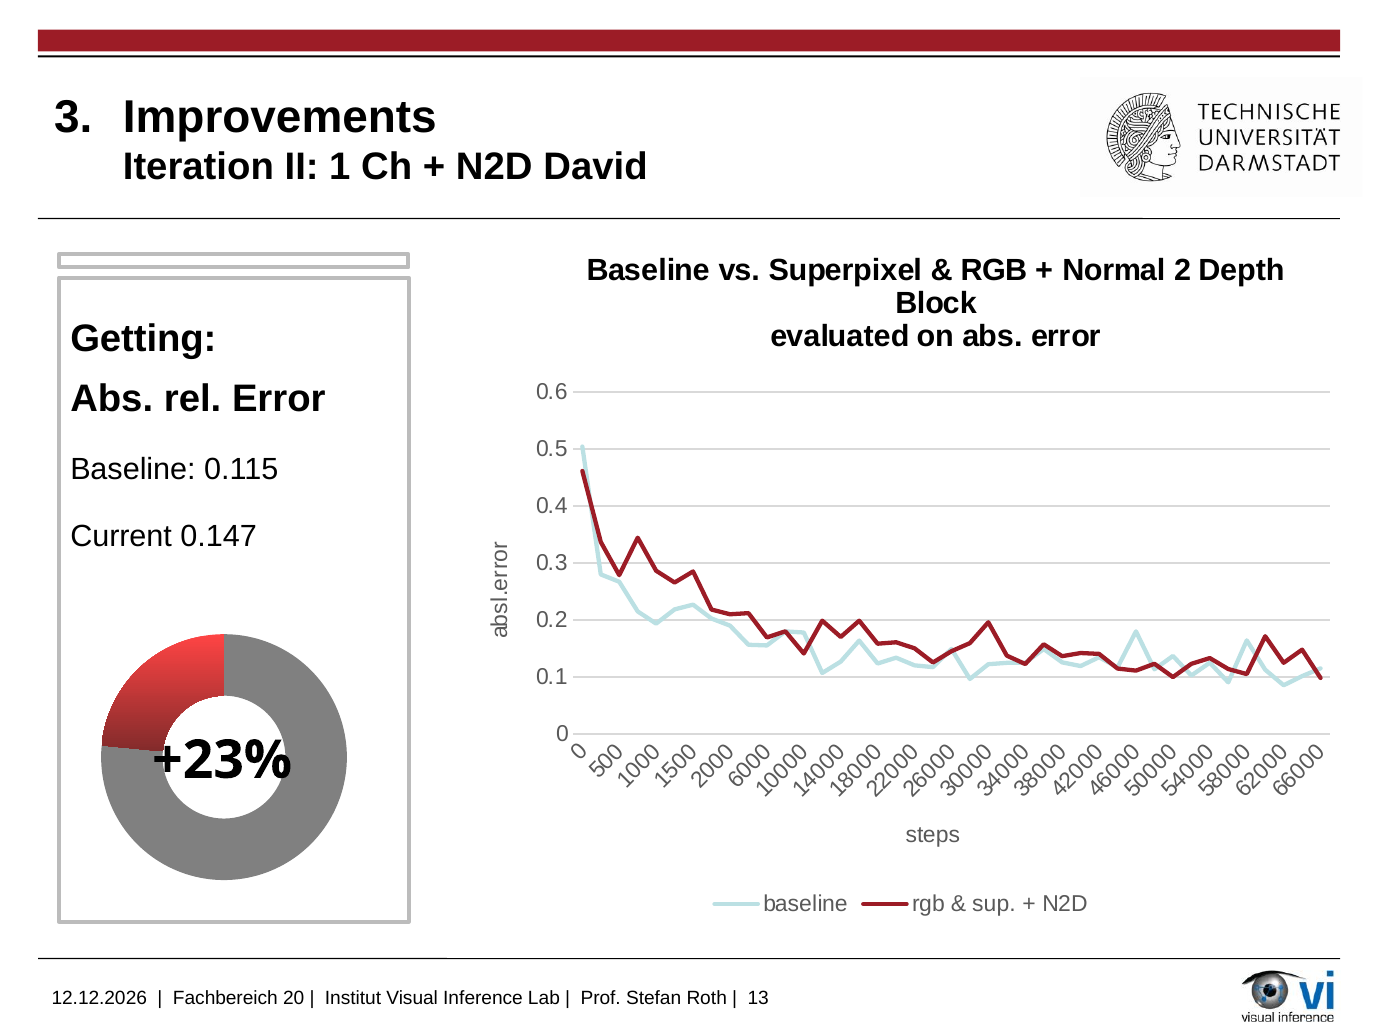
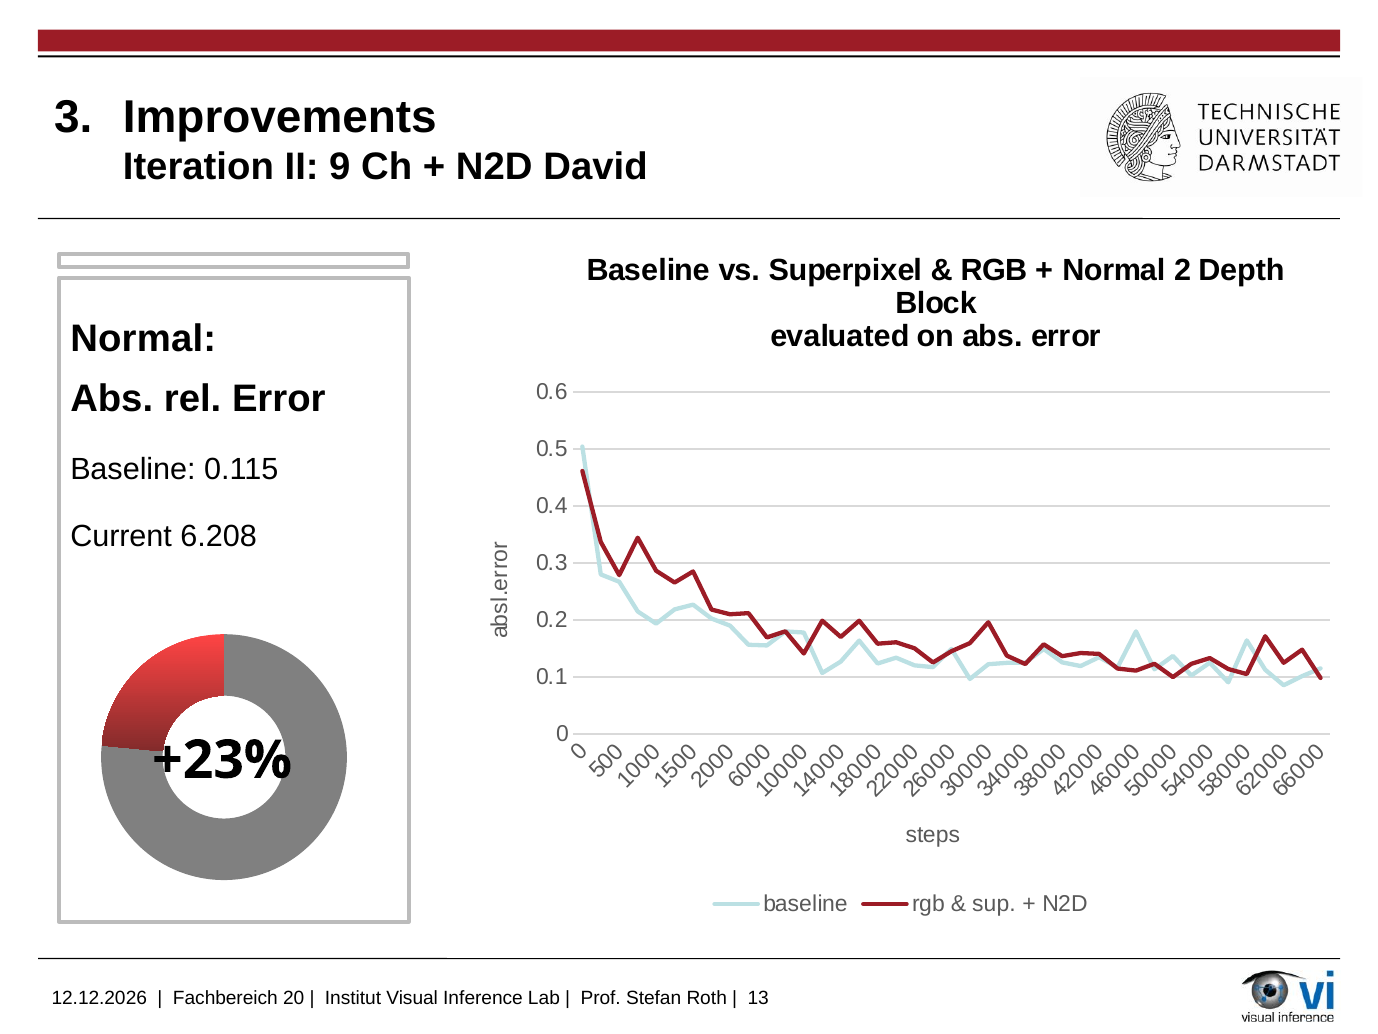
II 1: 1 -> 9
Getting at (143, 339): Getting -> Normal
0.147: 0.147 -> 6.208
